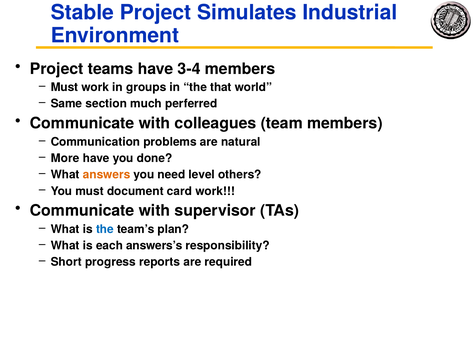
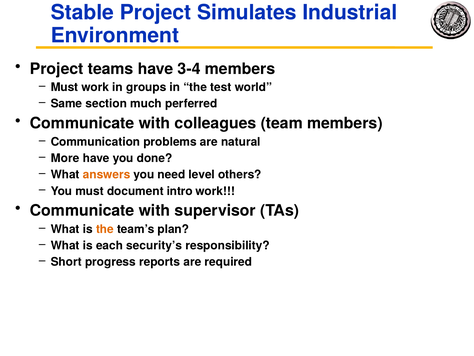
that: that -> test
card: card -> intro
the at (105, 229) colour: blue -> orange
answers’s: answers’s -> security’s
